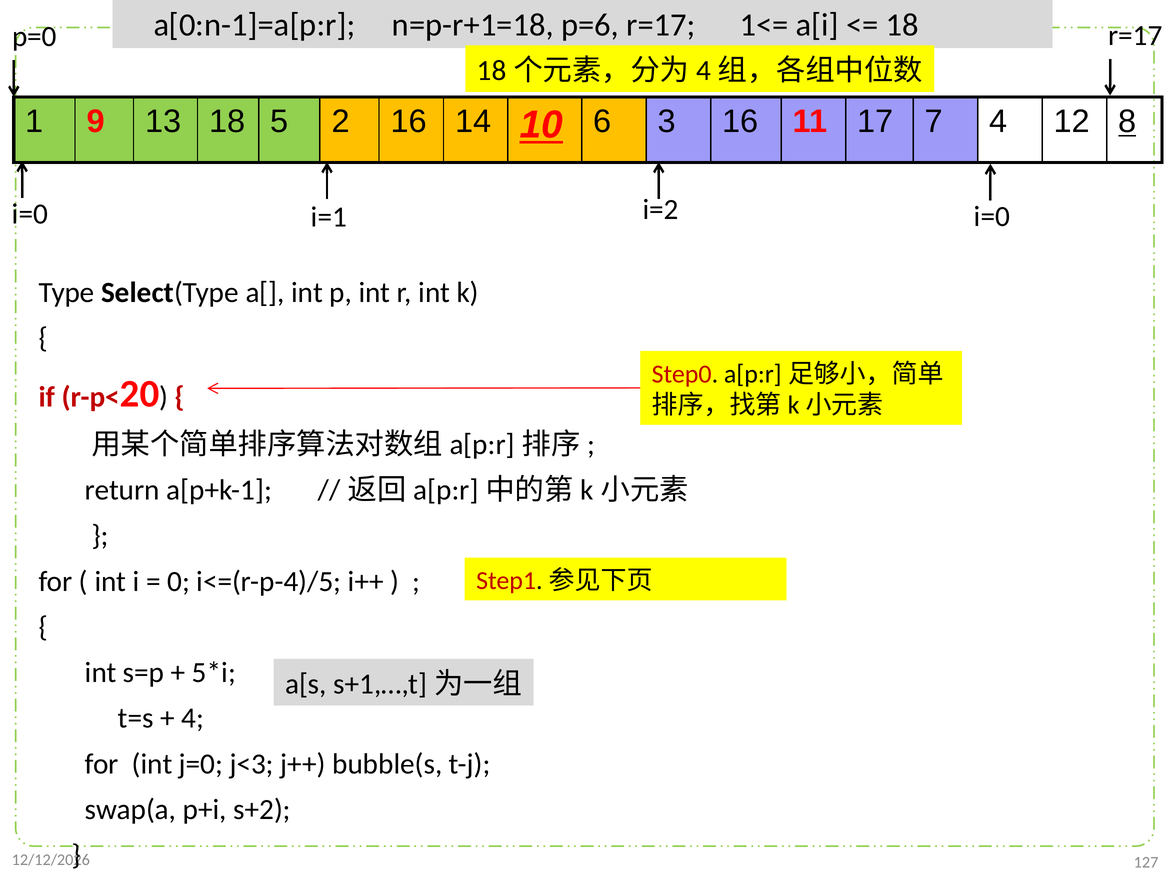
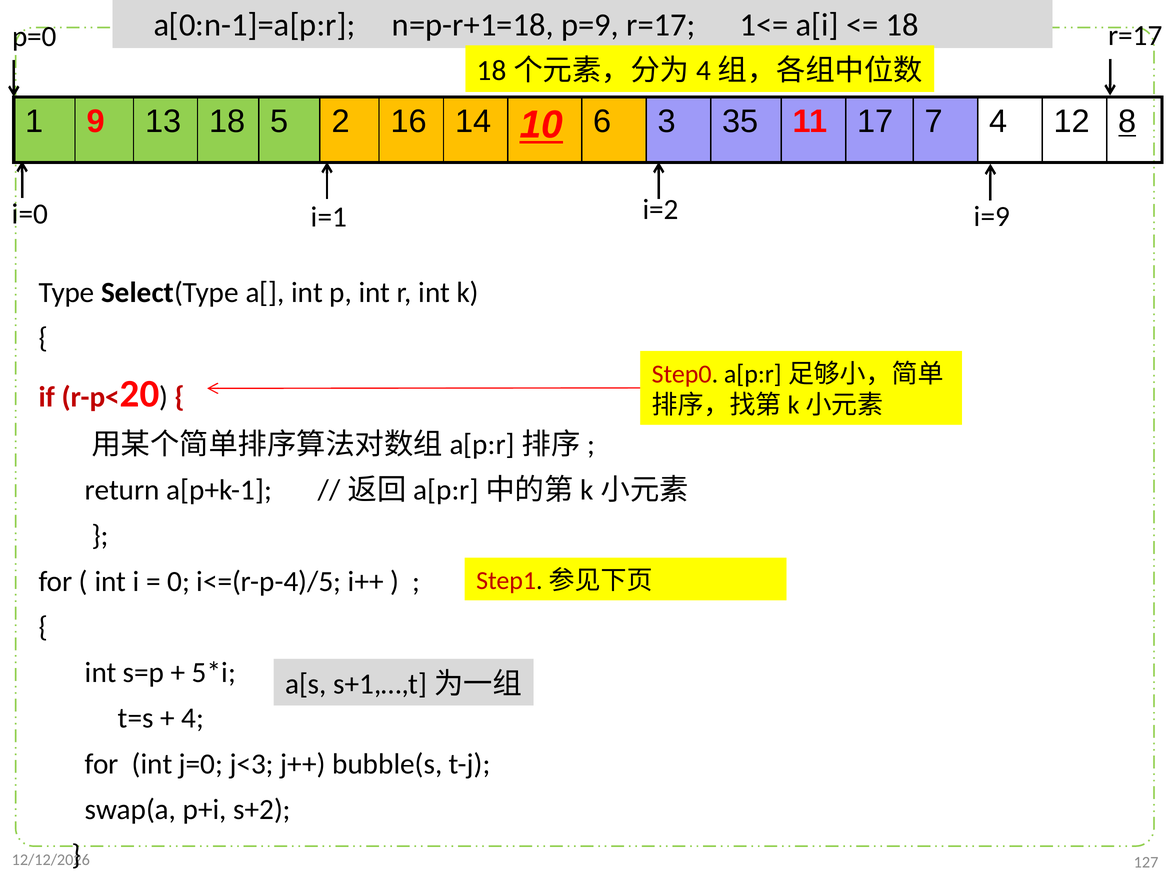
p=6: p=6 -> p=9
3 16: 16 -> 35
i=2 i=0: i=0 -> i=9
